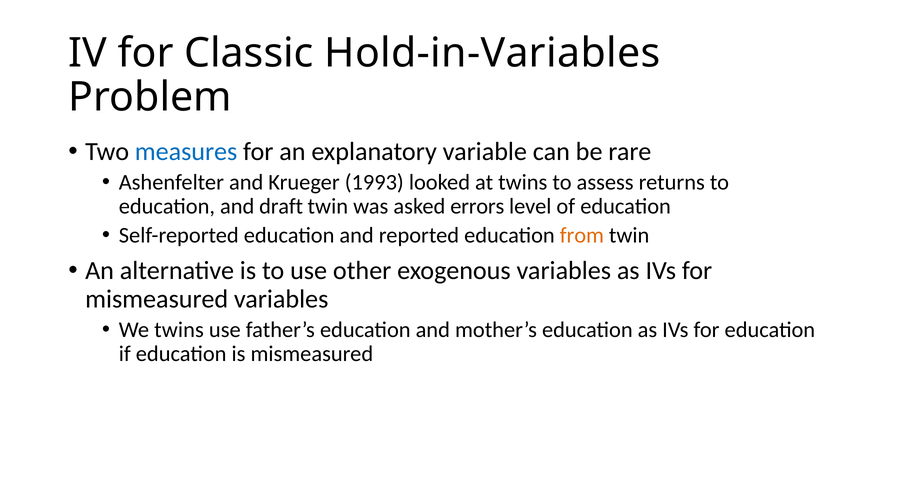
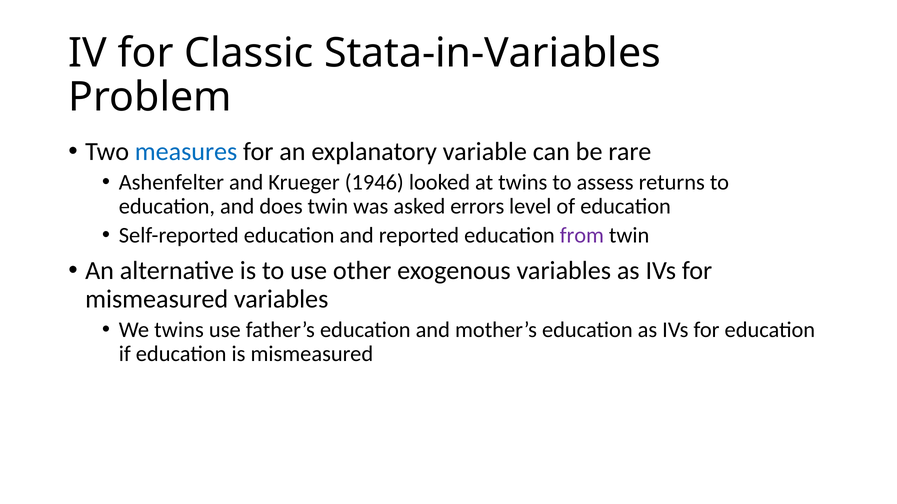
Hold-in-Variables: Hold-in-Variables -> Stata-in-Variables
1993: 1993 -> 1946
draft: draft -> does
from colour: orange -> purple
